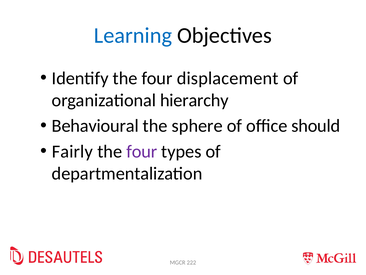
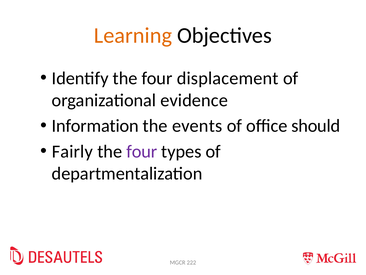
Learning colour: blue -> orange
hierarchy: hierarchy -> evidence
Behavioural: Behavioural -> Information
sphere: sphere -> events
